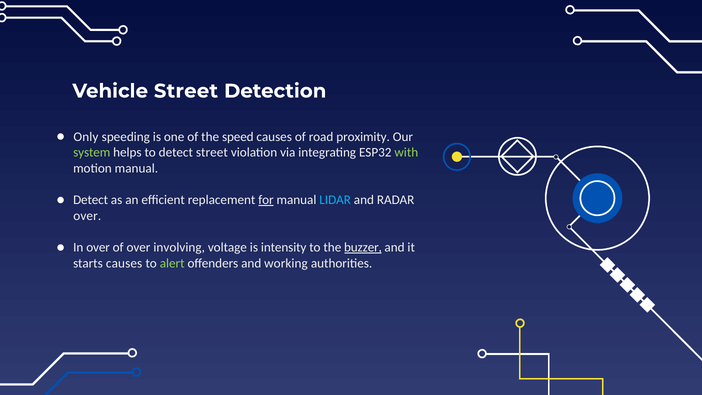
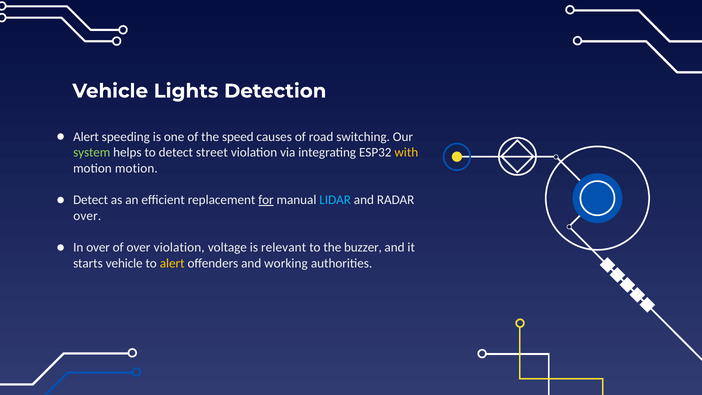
Vehicle Street: Street -> Lights
Only at (86, 137): Only -> Alert
proximity: proximity -> switching
with colour: light green -> yellow
motion manual: manual -> motion
over involving: involving -> violation
intensity: intensity -> relevant
buzzer underline: present -> none
starts causes: causes -> vehicle
alert at (172, 263) colour: light green -> yellow
